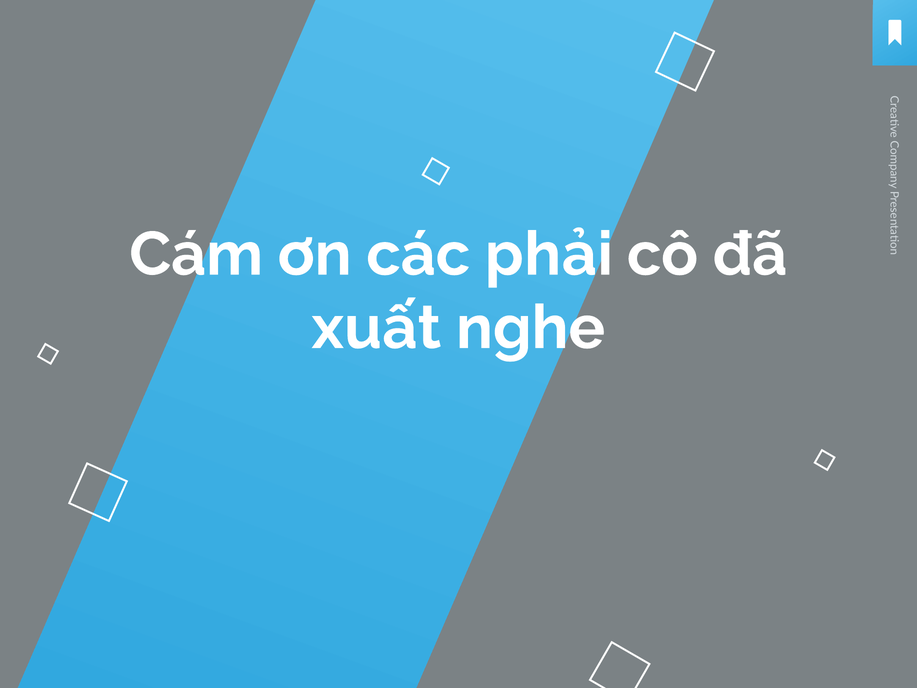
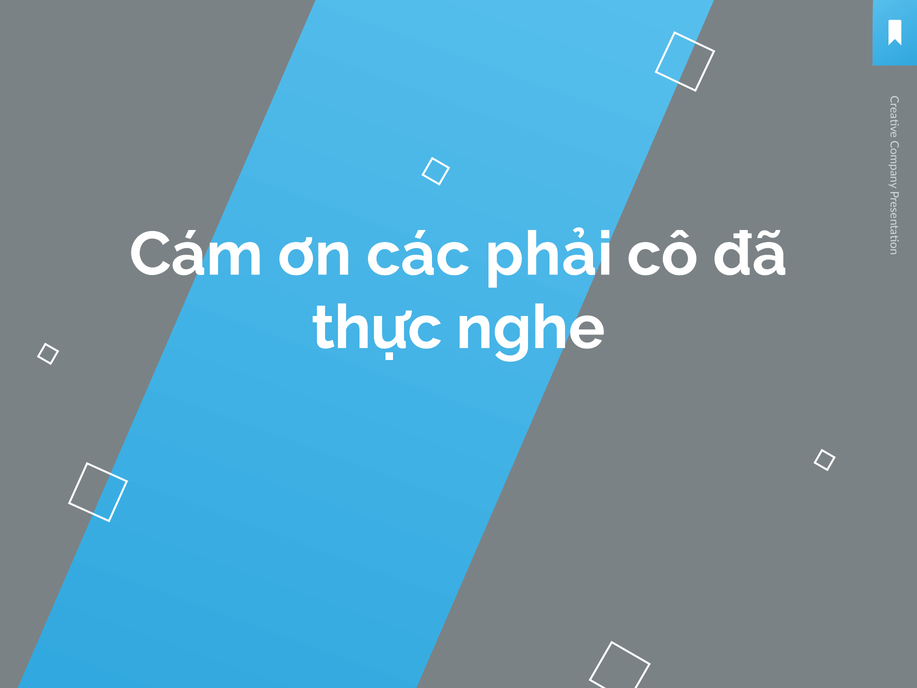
xuất: xuất -> thực
